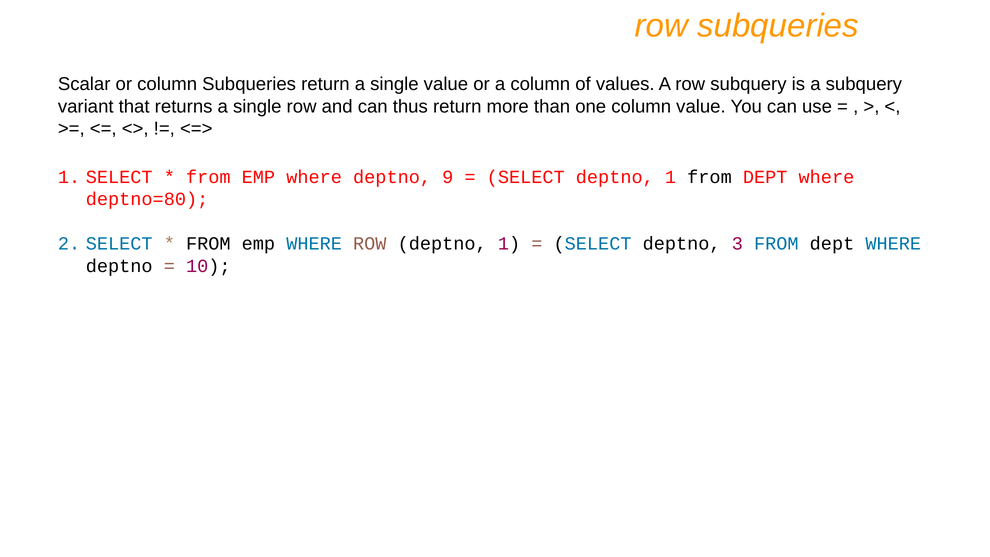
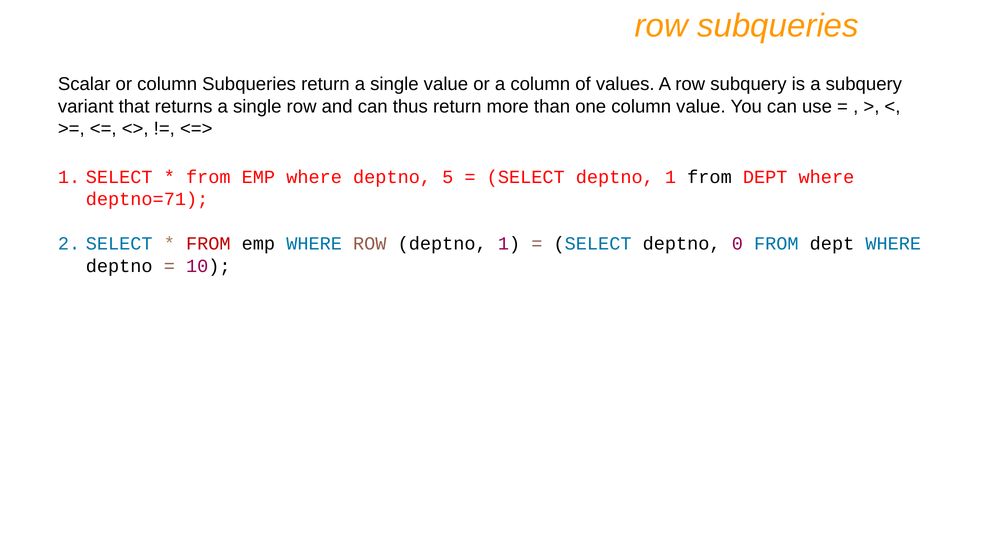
9: 9 -> 5
deptno=80: deptno=80 -> deptno=71
FROM at (208, 244) colour: black -> red
3: 3 -> 0
